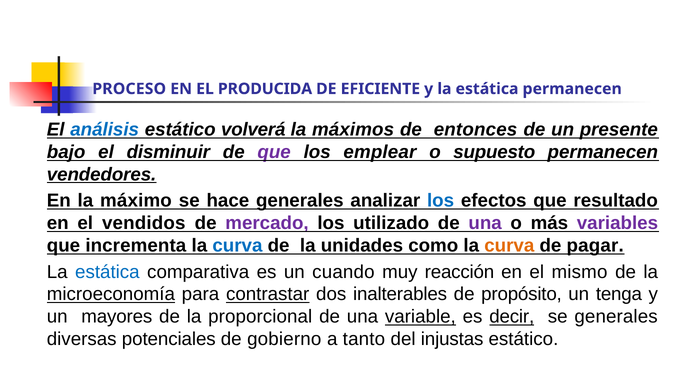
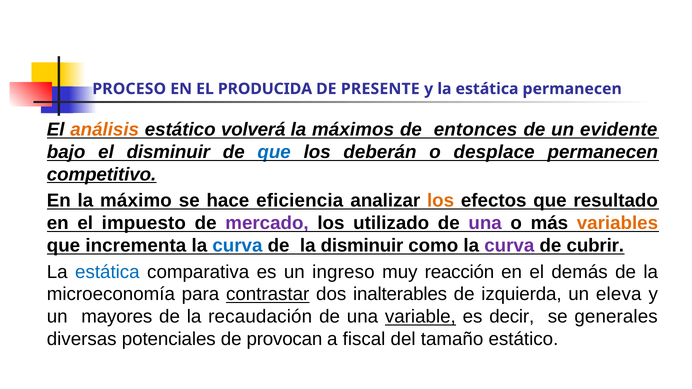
EFICIENTE: EFICIENTE -> PRESENTE
análisis colour: blue -> orange
presente: presente -> evidente
que at (274, 152) colour: purple -> blue
emplear: emplear -> deberán
supuesto: supuesto -> desplace
vendedores: vendedores -> competitivo
hace generales: generales -> eficiencia
los at (441, 201) colour: blue -> orange
vendidos: vendidos -> impuesto
variables colour: purple -> orange
la unidades: unidades -> disminuir
curva at (509, 246) colour: orange -> purple
pagar: pagar -> cubrir
cuando: cuando -> ingreso
mismo: mismo -> demás
microeconomía underline: present -> none
propósito: propósito -> izquierda
tenga: tenga -> eleva
proporcional: proporcional -> recaudación
decir underline: present -> none
gobierno: gobierno -> provocan
tanto: tanto -> fiscal
injustas: injustas -> tamaño
